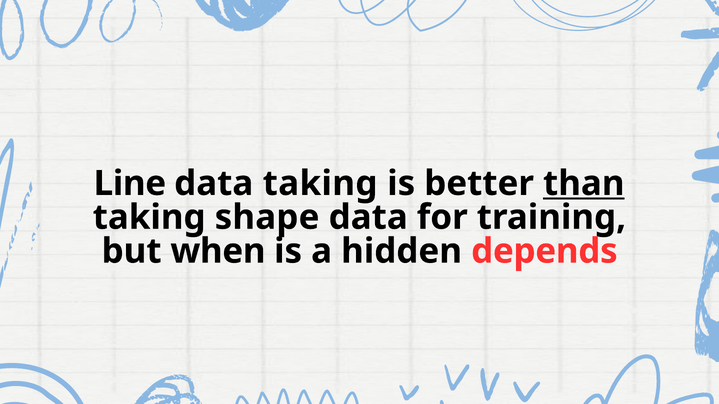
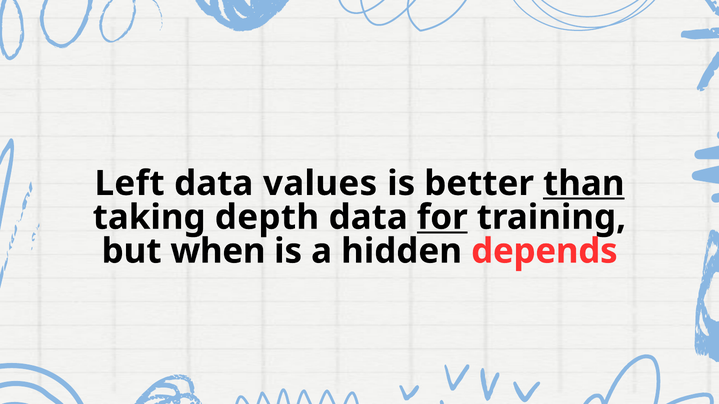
Line: Line -> Left
data taking: taking -> values
shape: shape -> depth
for underline: none -> present
